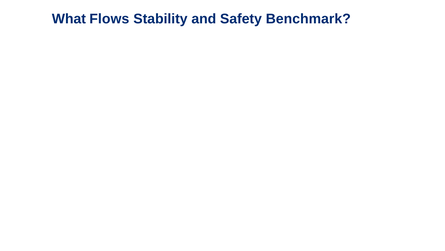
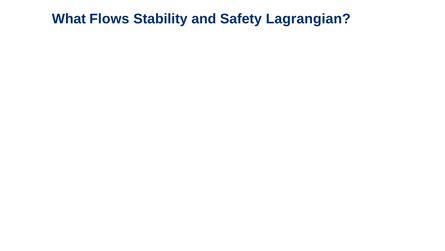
Benchmark: Benchmark -> Lagrangian
